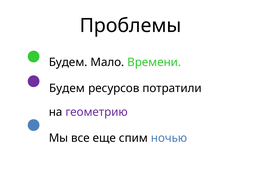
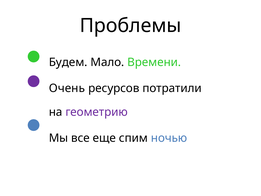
Будем at (67, 88): Будем -> Очень
